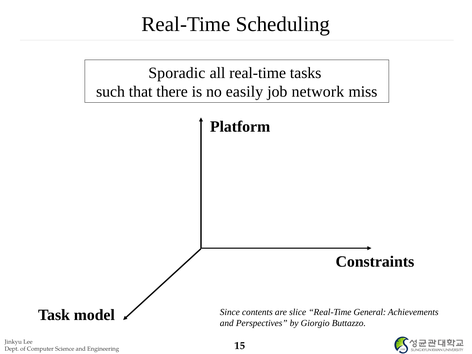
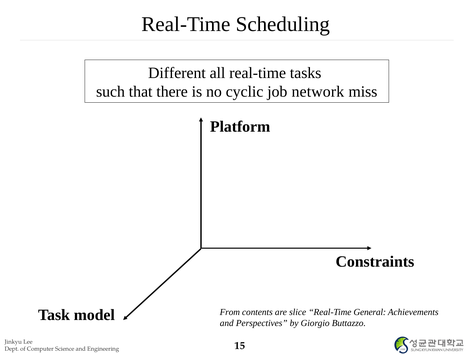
Sporadic: Sporadic -> Different
easily: easily -> cyclic
Since: Since -> From
